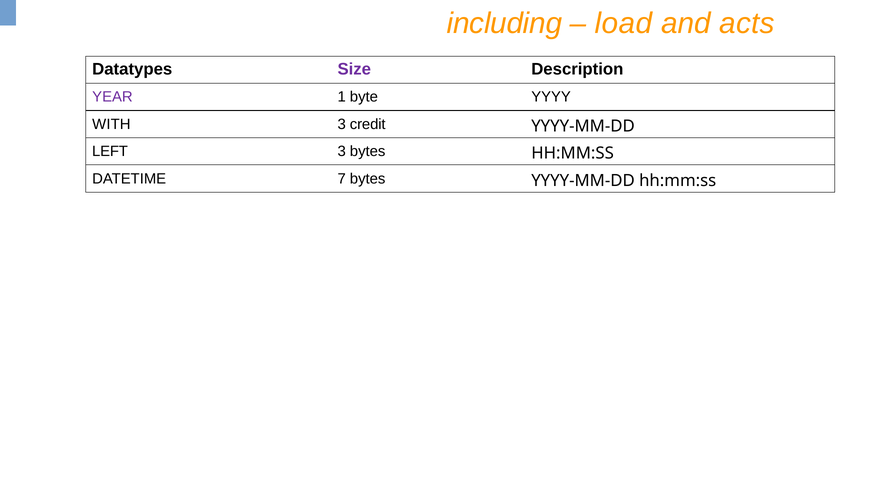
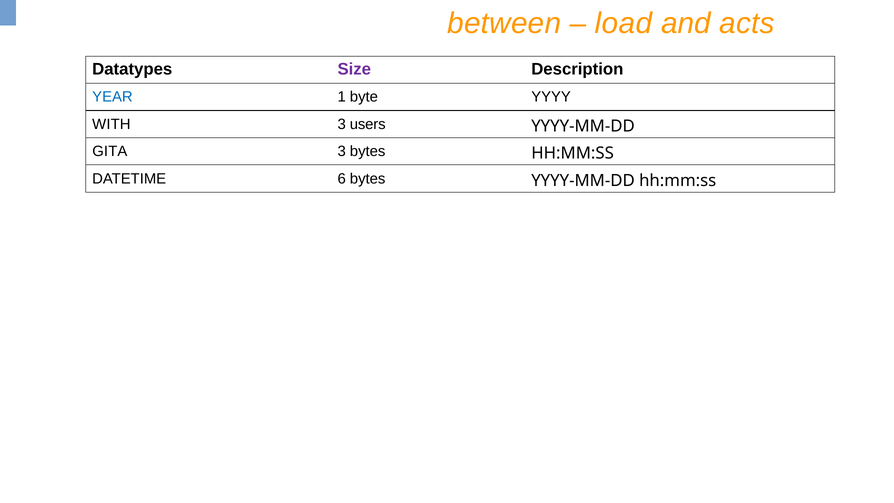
including: including -> between
YEAR colour: purple -> blue
credit: credit -> users
LEFT: LEFT -> GITA
7: 7 -> 6
